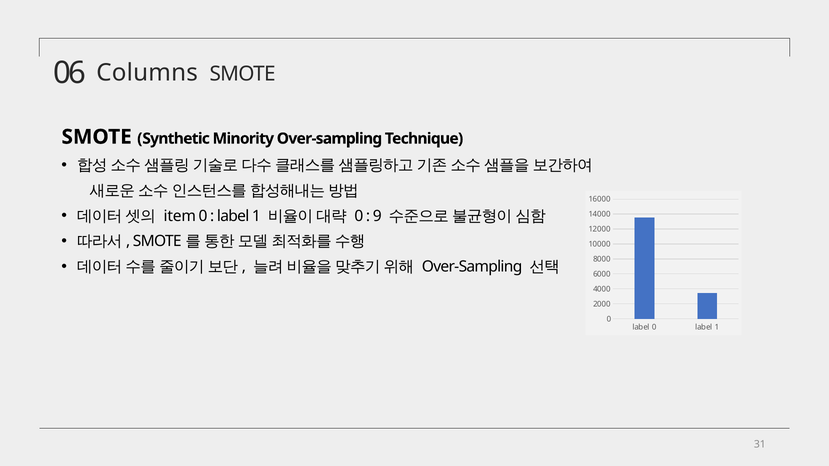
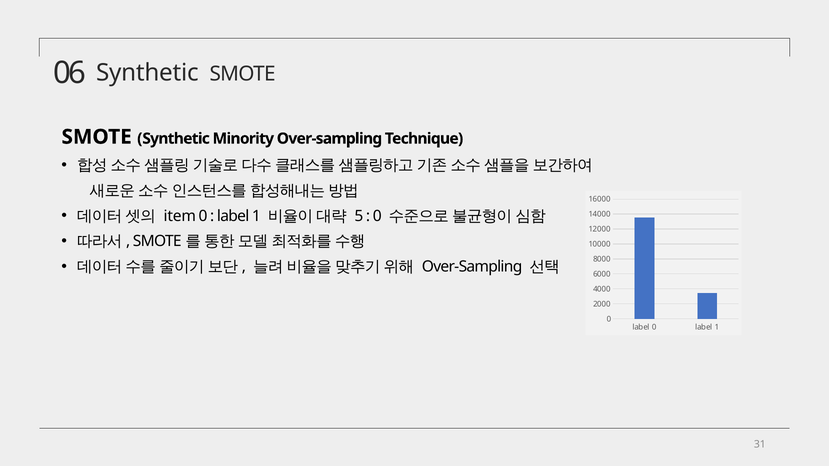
06 Columns: Columns -> Synthetic
0 at (359, 216): 0 -> 5
9 at (377, 216): 9 -> 0
